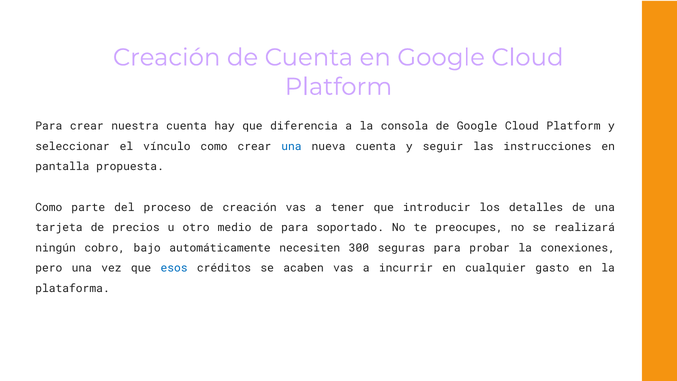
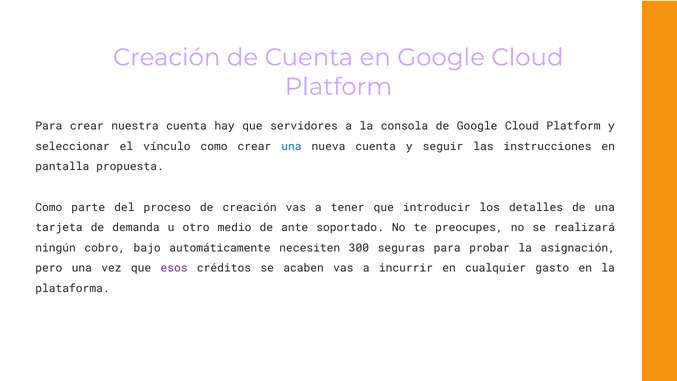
diferencia: diferencia -> servidores
precios: precios -> demanda
de para: para -> ante
conexiones: conexiones -> asignación
esos colour: blue -> purple
